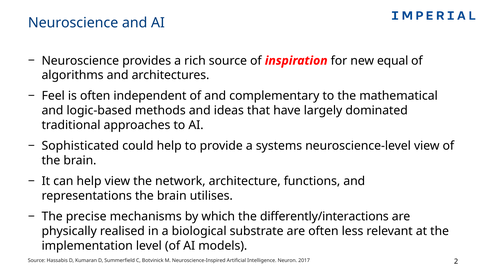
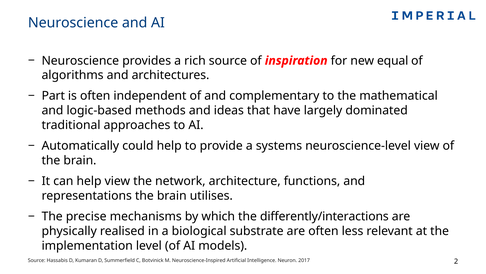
Feel: Feel -> Part
Sophisticated: Sophisticated -> Automatically
